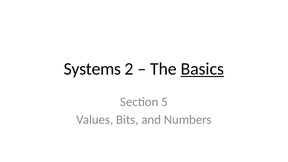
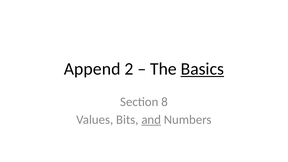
Systems: Systems -> Append
5: 5 -> 8
and underline: none -> present
